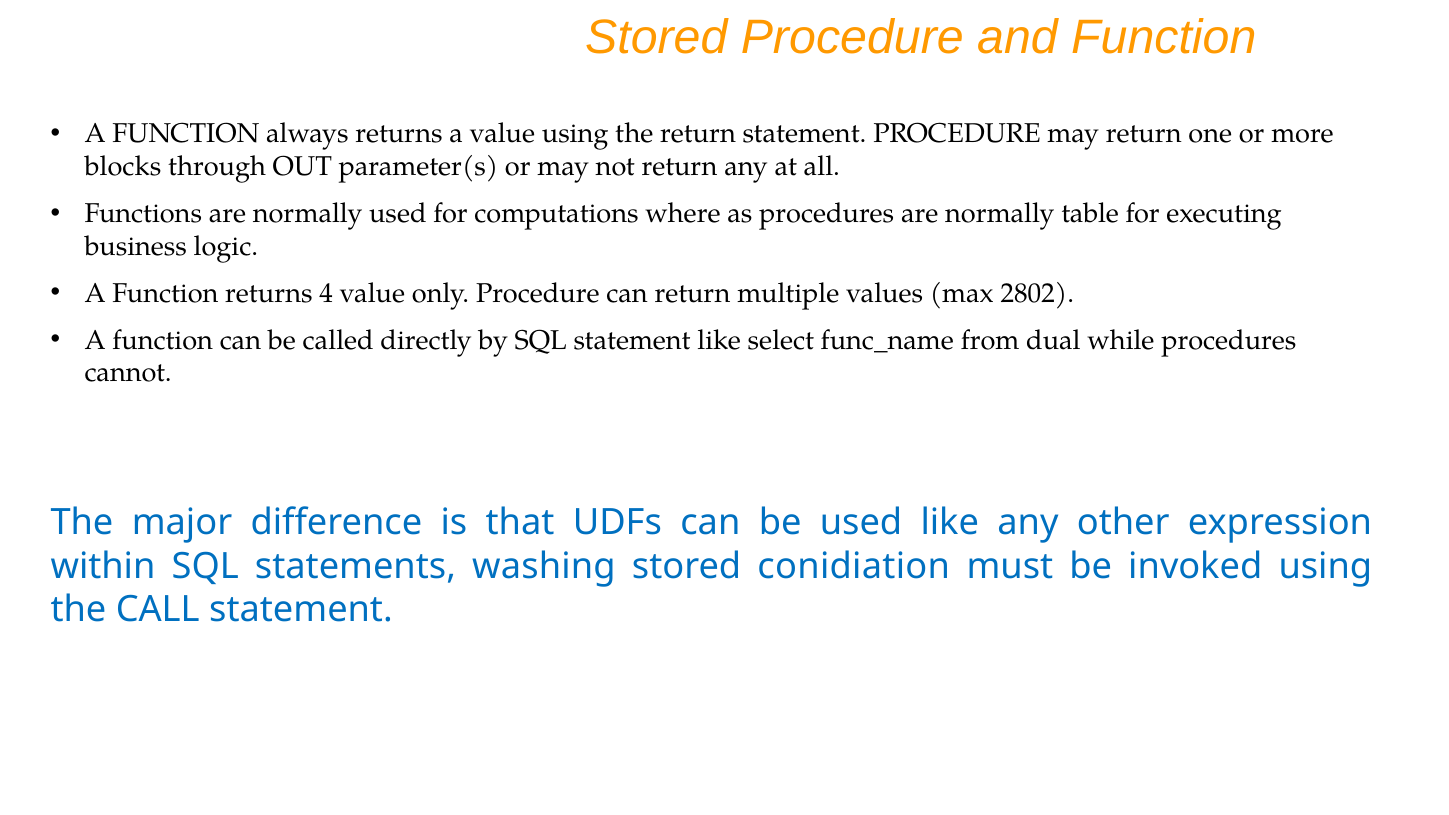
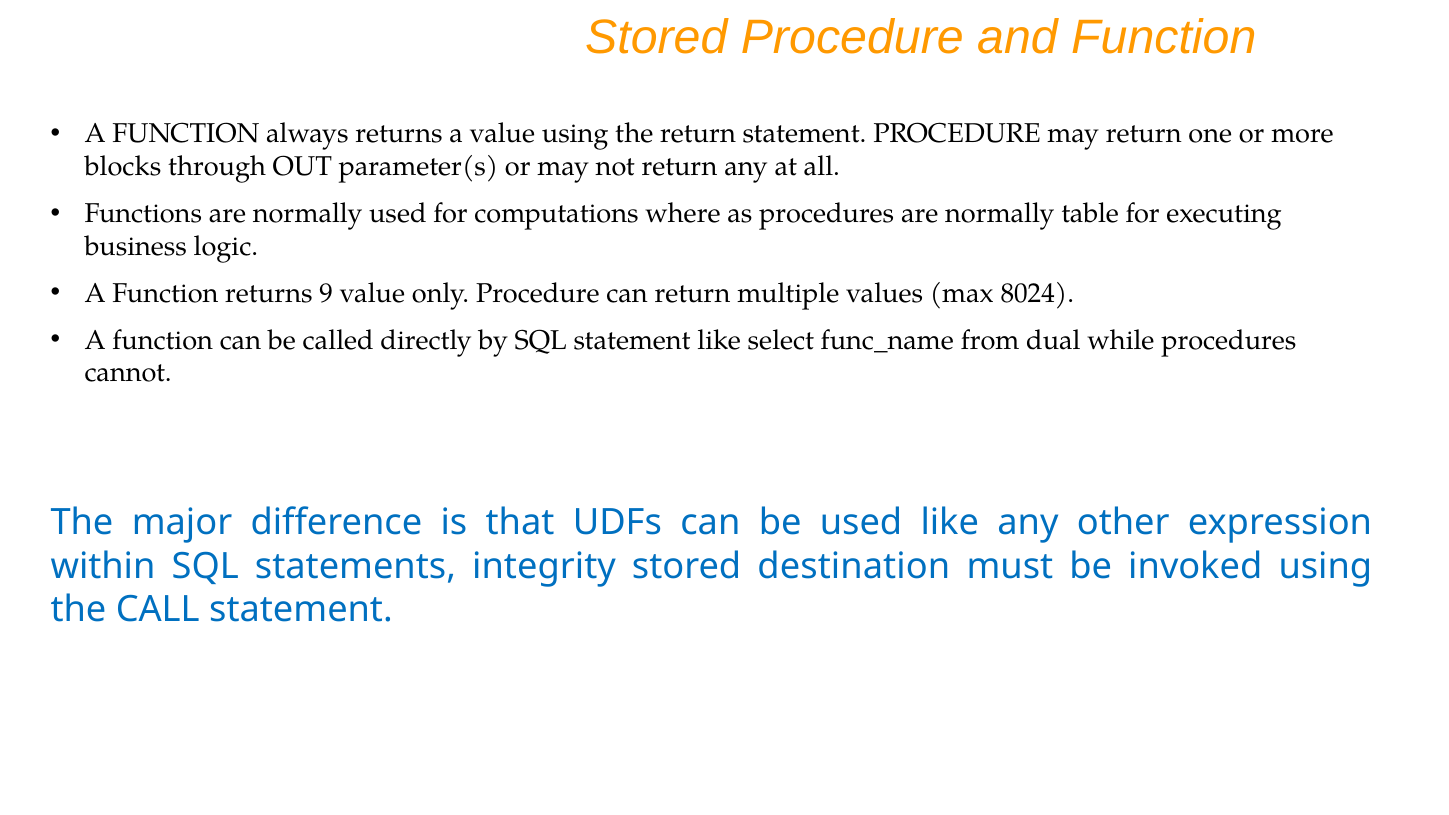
4: 4 -> 9
2802: 2802 -> 8024
washing: washing -> integrity
conidiation: conidiation -> destination
